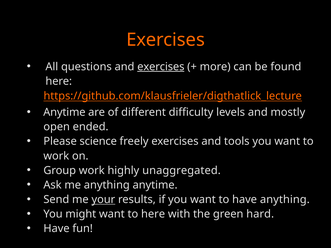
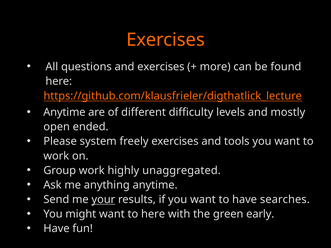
exercises at (161, 67) underline: present -> none
science: science -> system
have anything: anything -> searches
hard: hard -> early
